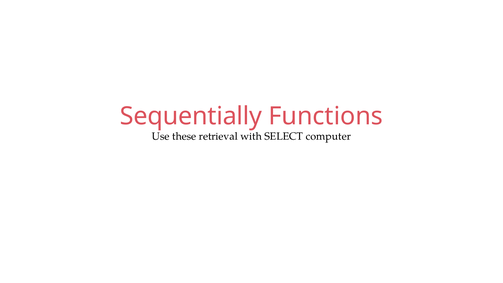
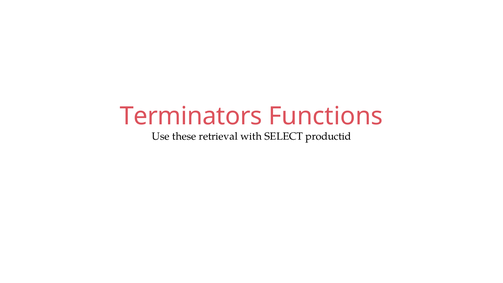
Sequentially: Sequentially -> Terminators
computer: computer -> productid
